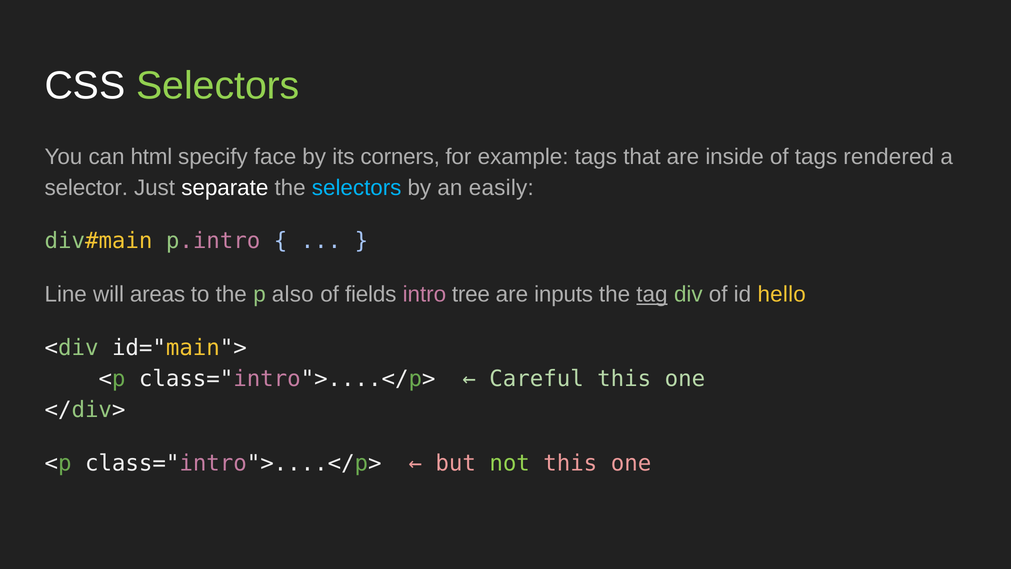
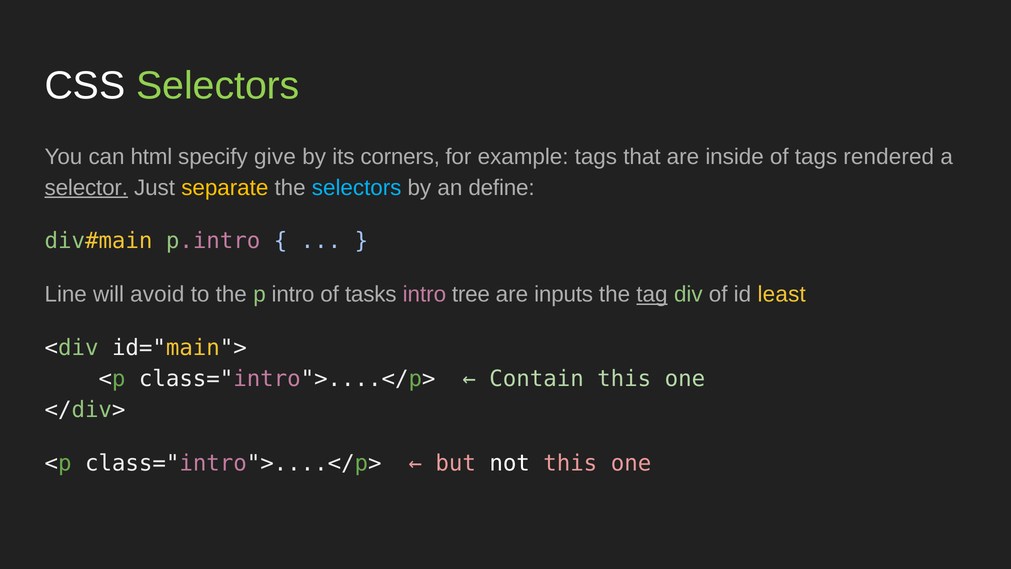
face: face -> give
selector underline: none -> present
separate colour: white -> yellow
easily: easily -> define
areas: areas -> avoid
p also: also -> intro
fields: fields -> tasks
hello: hello -> least
Careful: Careful -> Contain
not colour: light green -> white
